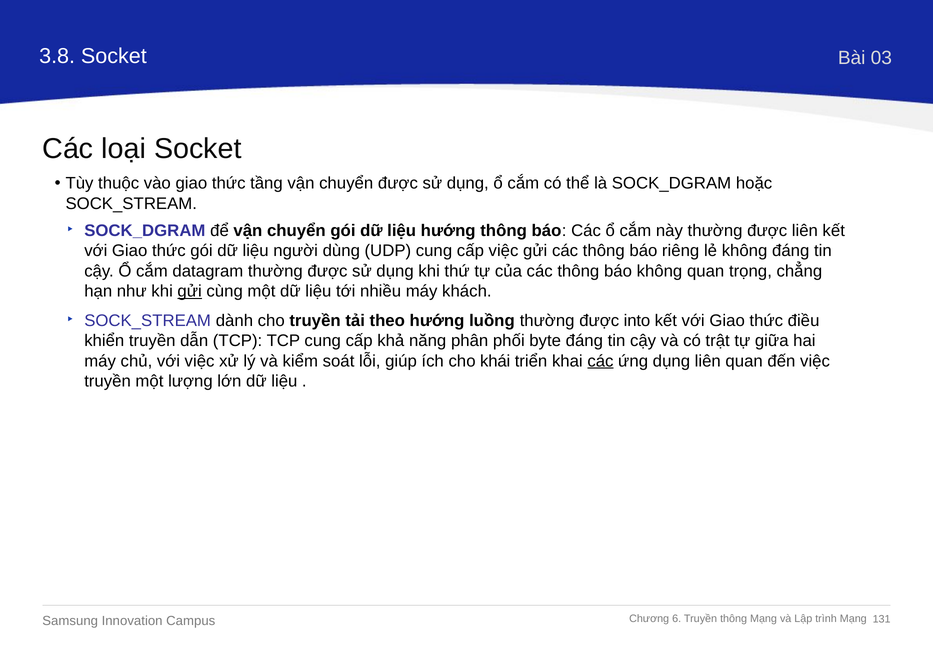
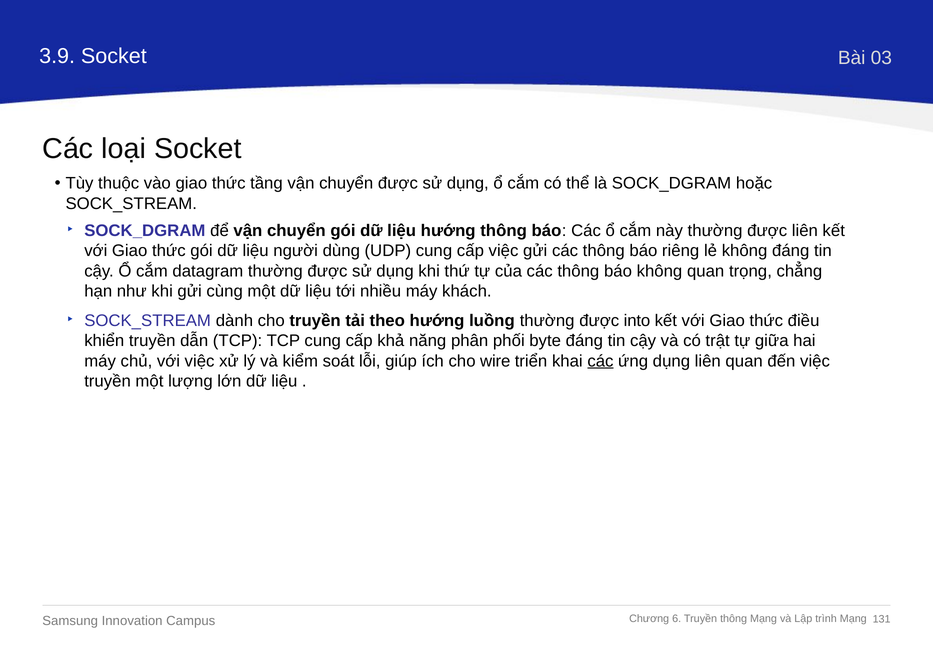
3.8: 3.8 -> 3.9
gửi at (190, 291) underline: present -> none
khái: khái -> wire
